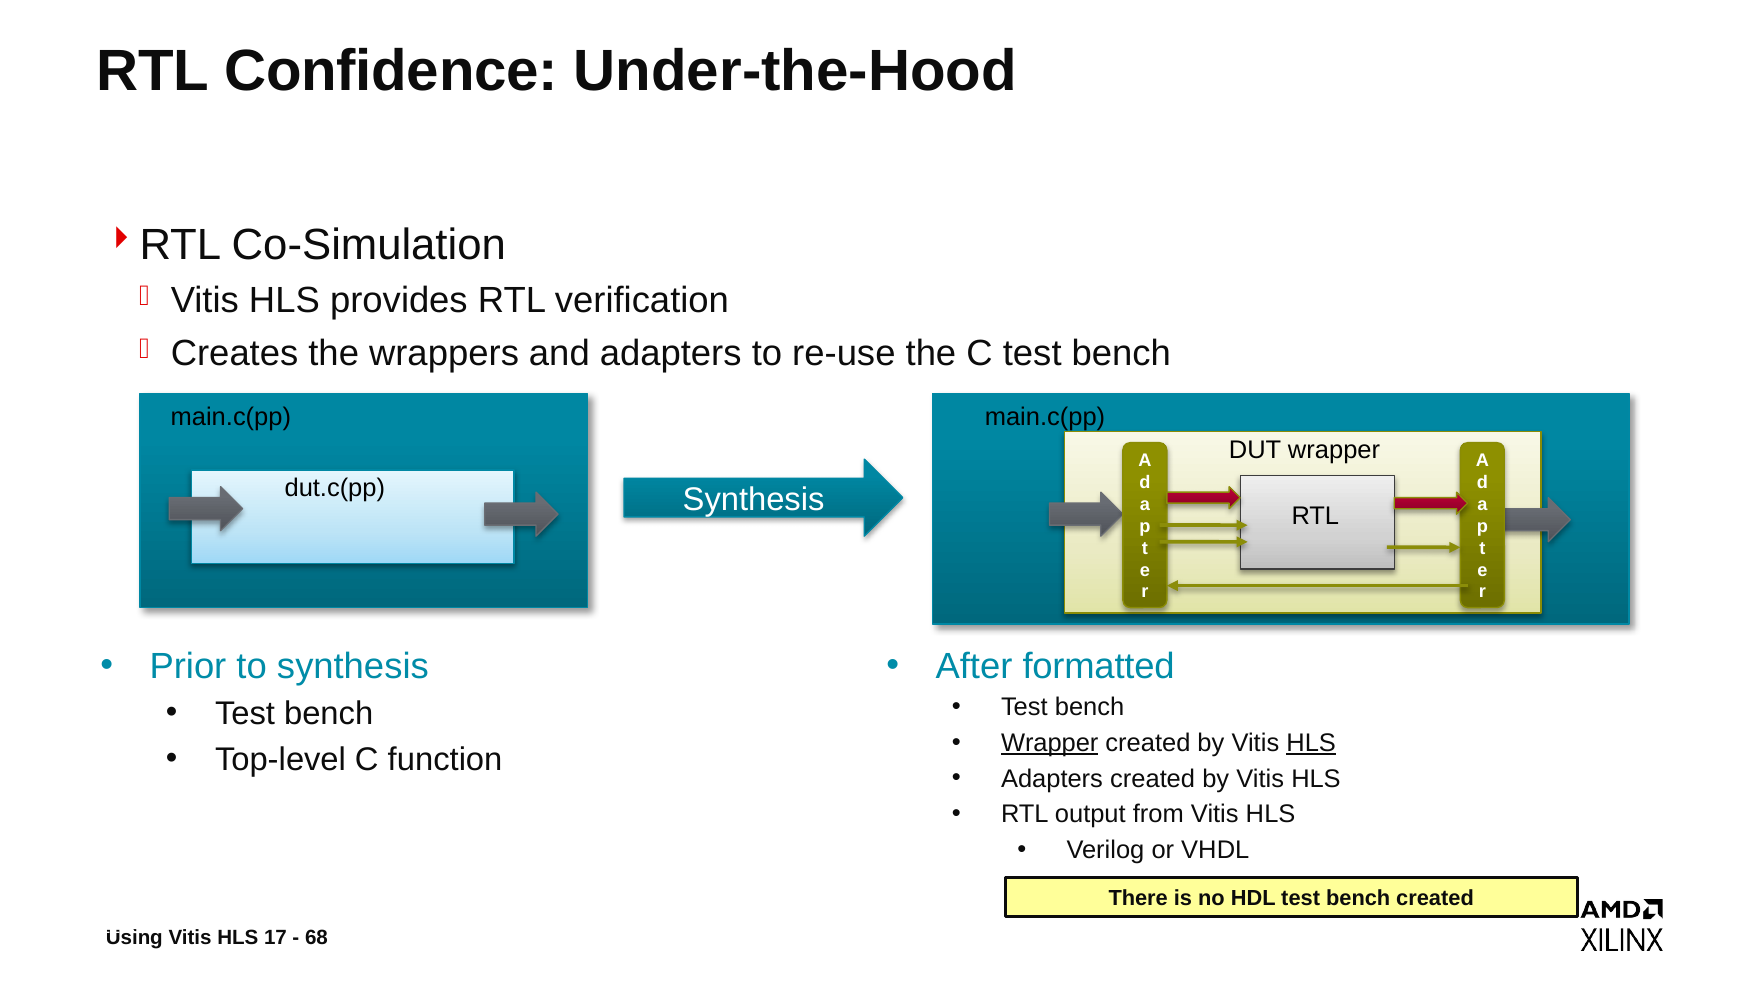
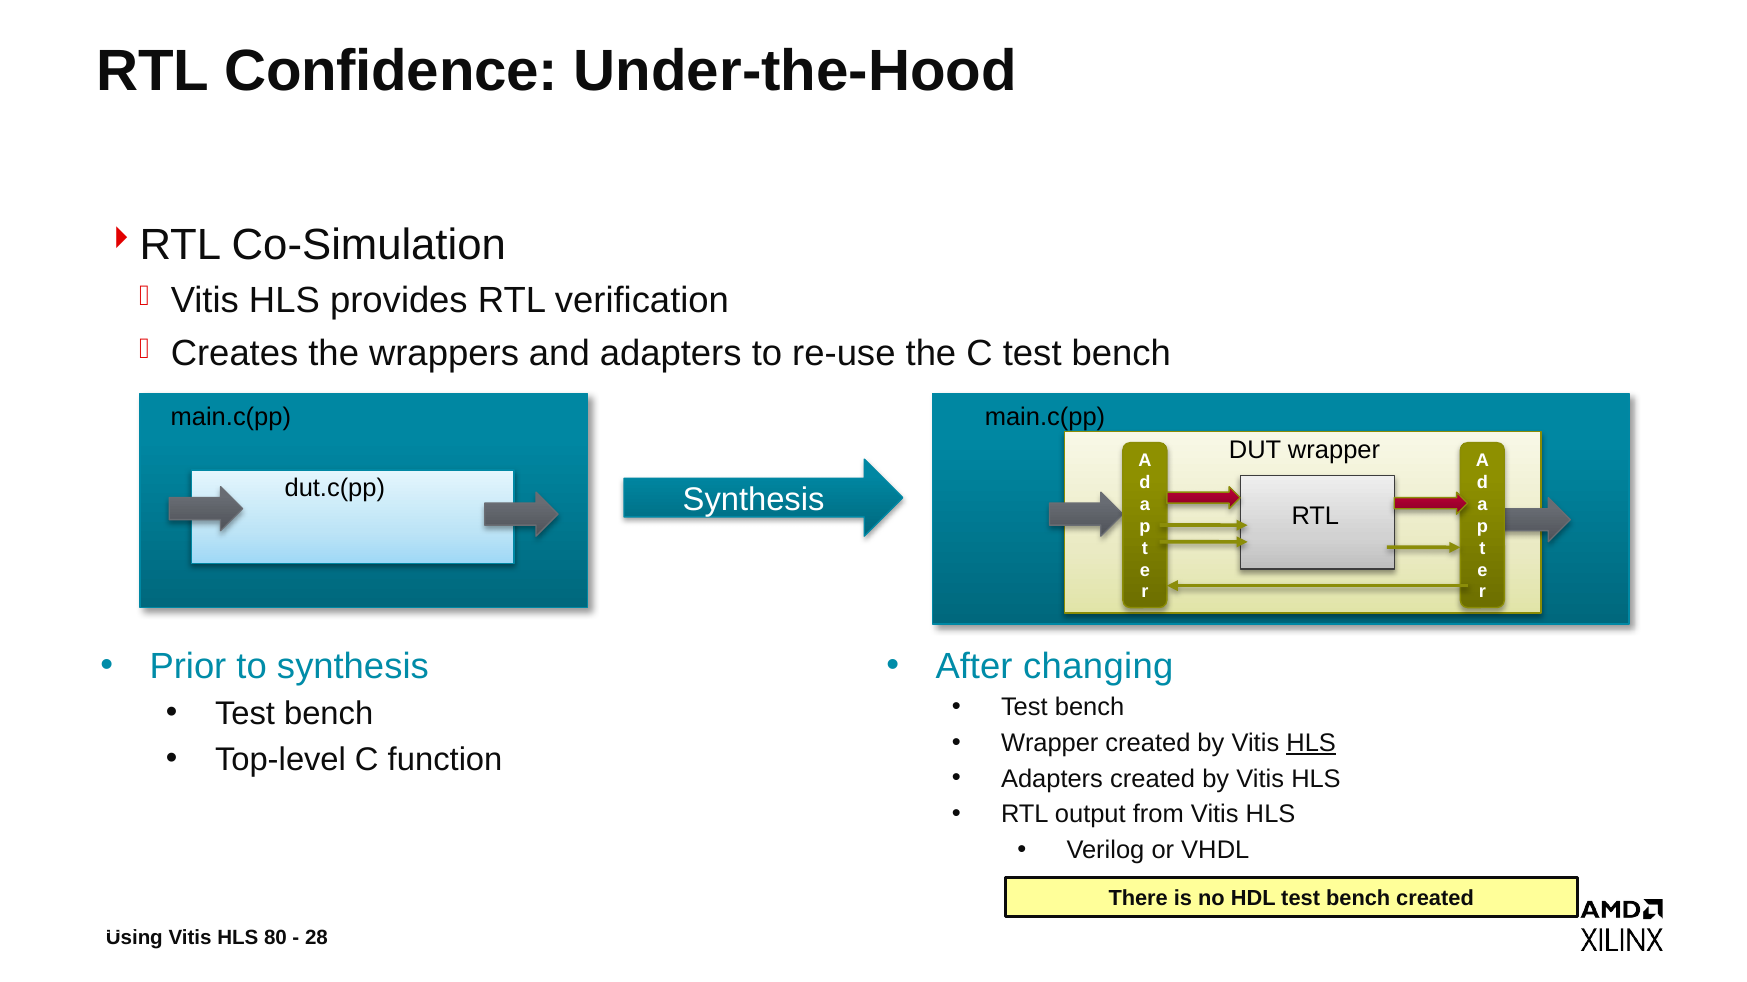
formatted: formatted -> changing
Wrapper at (1050, 744) underline: present -> none
17: 17 -> 80
68: 68 -> 28
